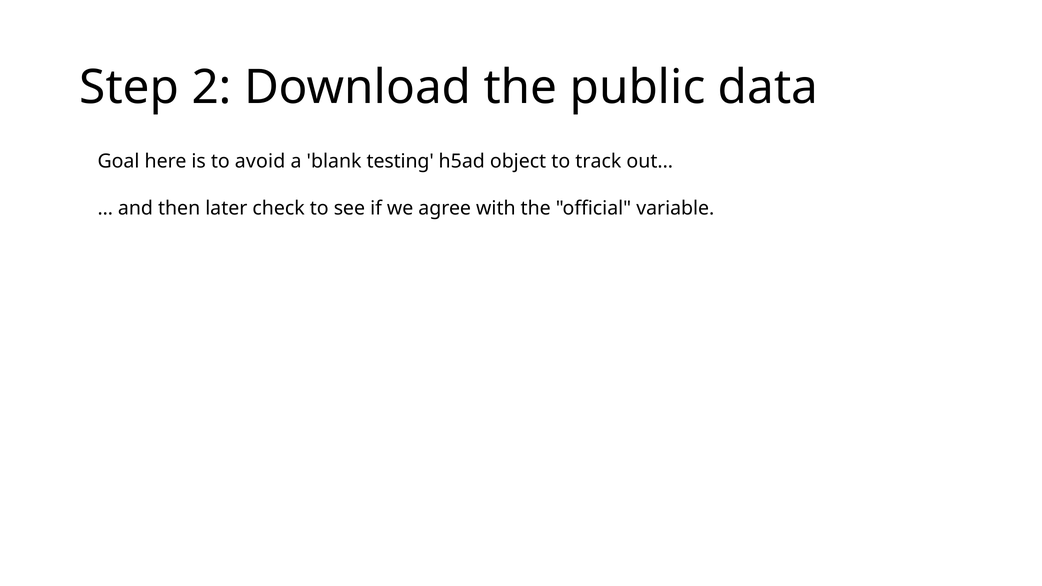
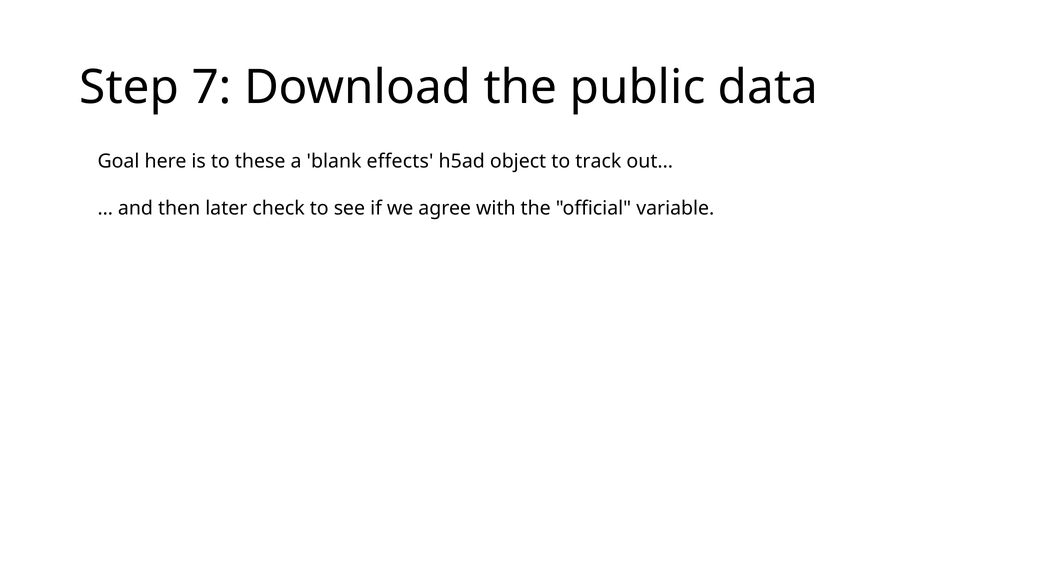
2: 2 -> 7
avoid: avoid -> these
testing: testing -> effects
